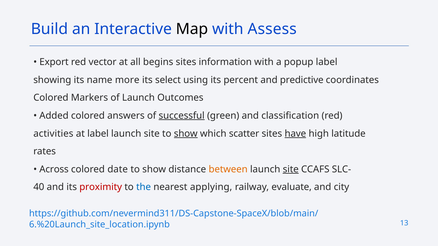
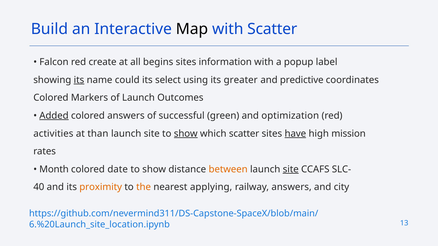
with Assess: Assess -> Scatter
Export: Export -> Falcon
vector: vector -> create
its at (79, 80) underline: none -> present
more: more -> could
percent: percent -> greater
Added underline: none -> present
successful underline: present -> none
classification: classification -> optimization
at label: label -> than
latitude: latitude -> mission
Across: Across -> Month
proximity colour: red -> orange
the colour: blue -> orange
railway evaluate: evaluate -> answers
